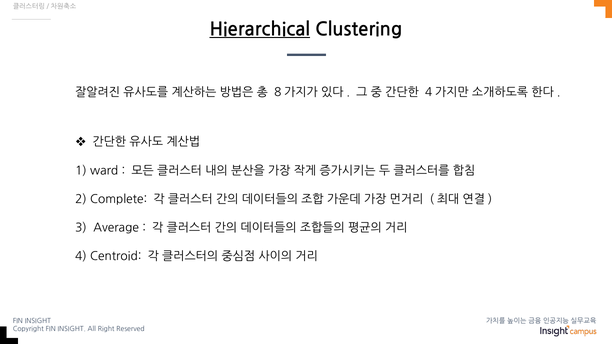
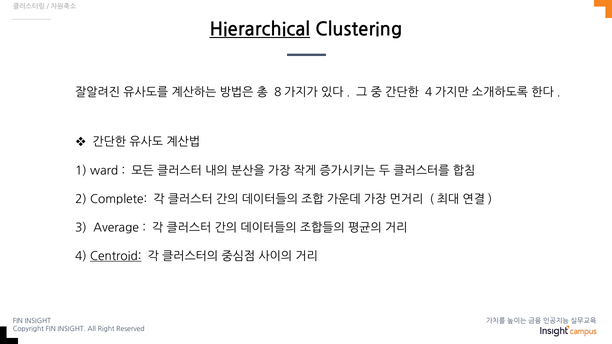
Centroid underline: none -> present
